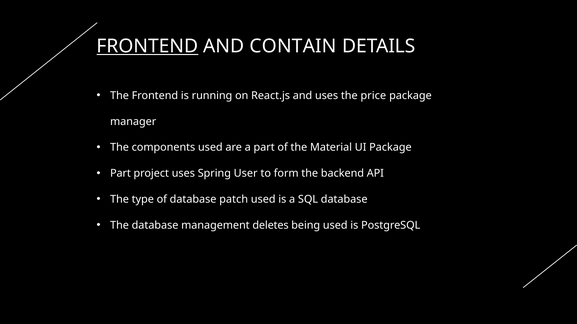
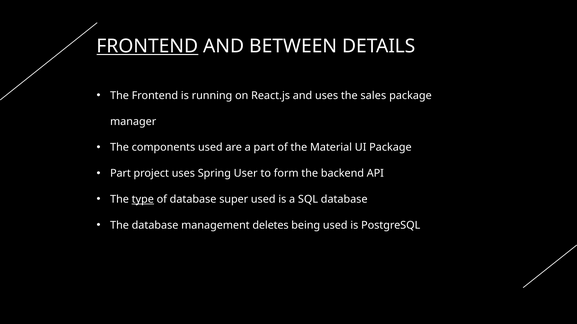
CONTAIN: CONTAIN -> BETWEEN
price: price -> sales
type underline: none -> present
patch: patch -> super
